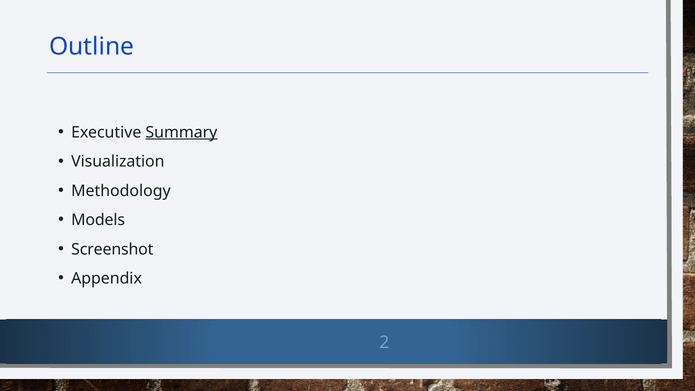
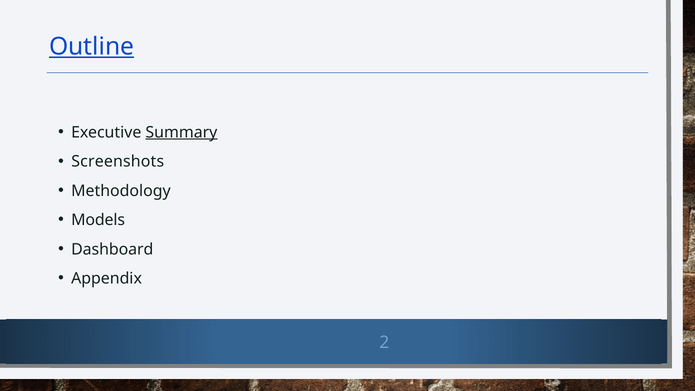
Outline underline: none -> present
Visualization: Visualization -> Screenshots
Screenshot: Screenshot -> Dashboard
